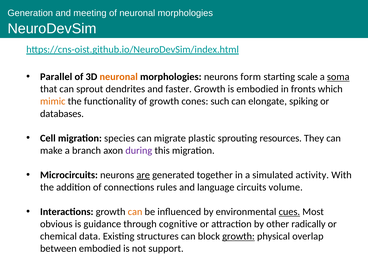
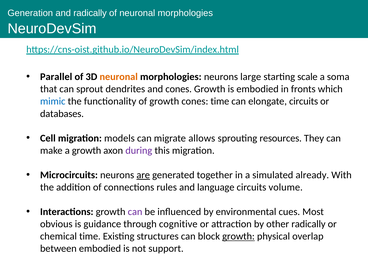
and meeting: meeting -> radically
form: form -> large
soma underline: present -> none
and faster: faster -> cones
mimic colour: orange -> blue
cones such: such -> time
elongate spiking: spiking -> circuits
species: species -> models
plastic: plastic -> allows
a branch: branch -> growth
activity: activity -> already
can at (135, 212) colour: orange -> purple
cues underline: present -> none
chemical data: data -> time
